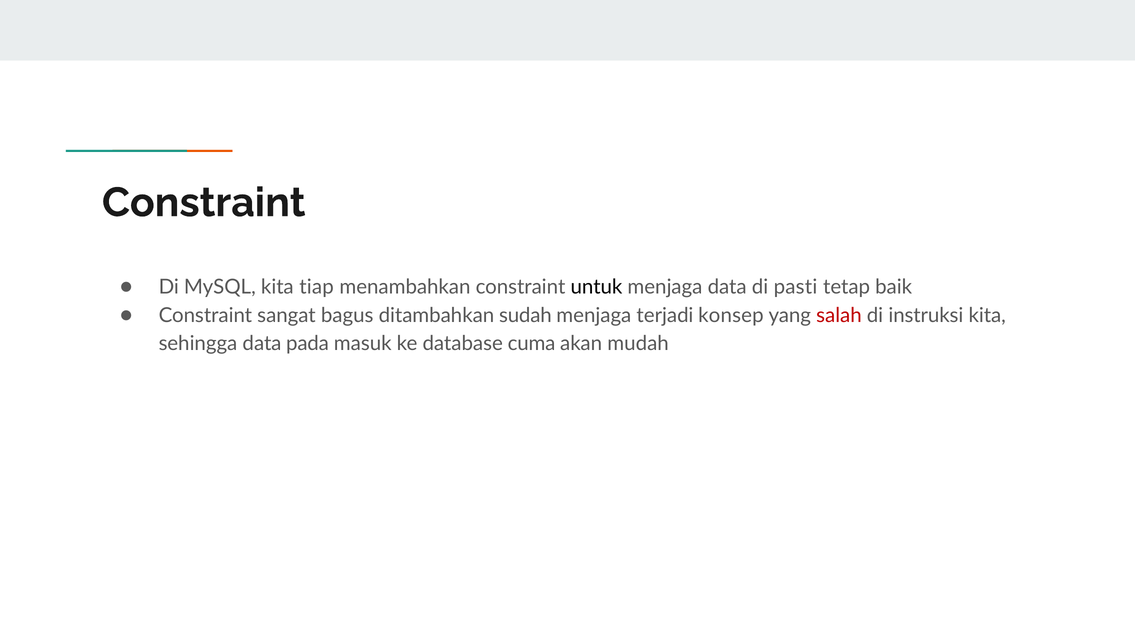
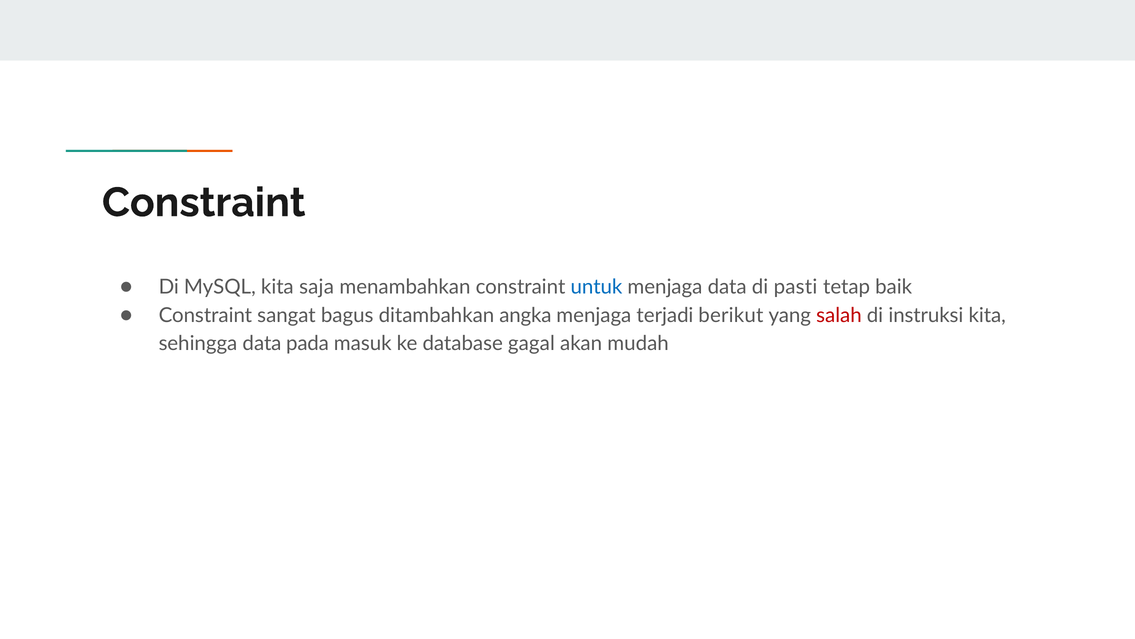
tiap: tiap -> saja
untuk colour: black -> blue
sudah: sudah -> angka
konsep: konsep -> berikut
cuma: cuma -> gagal
